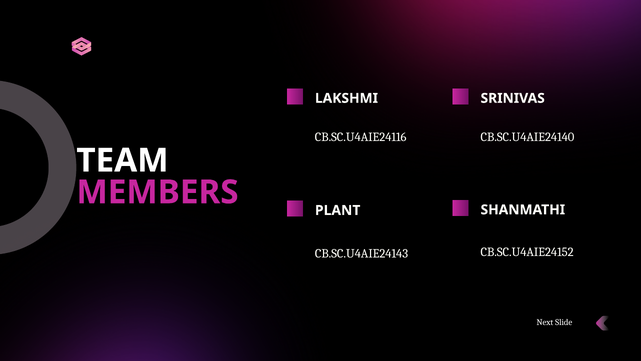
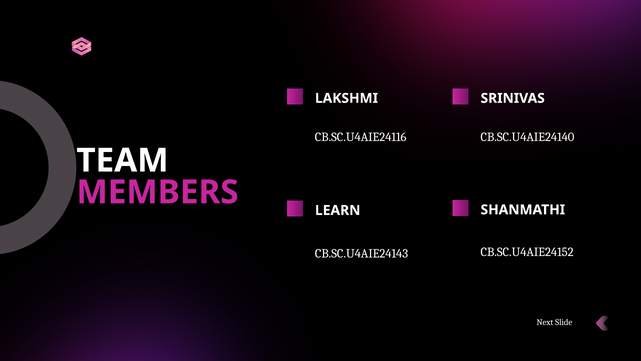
PLANT: PLANT -> LEARN
